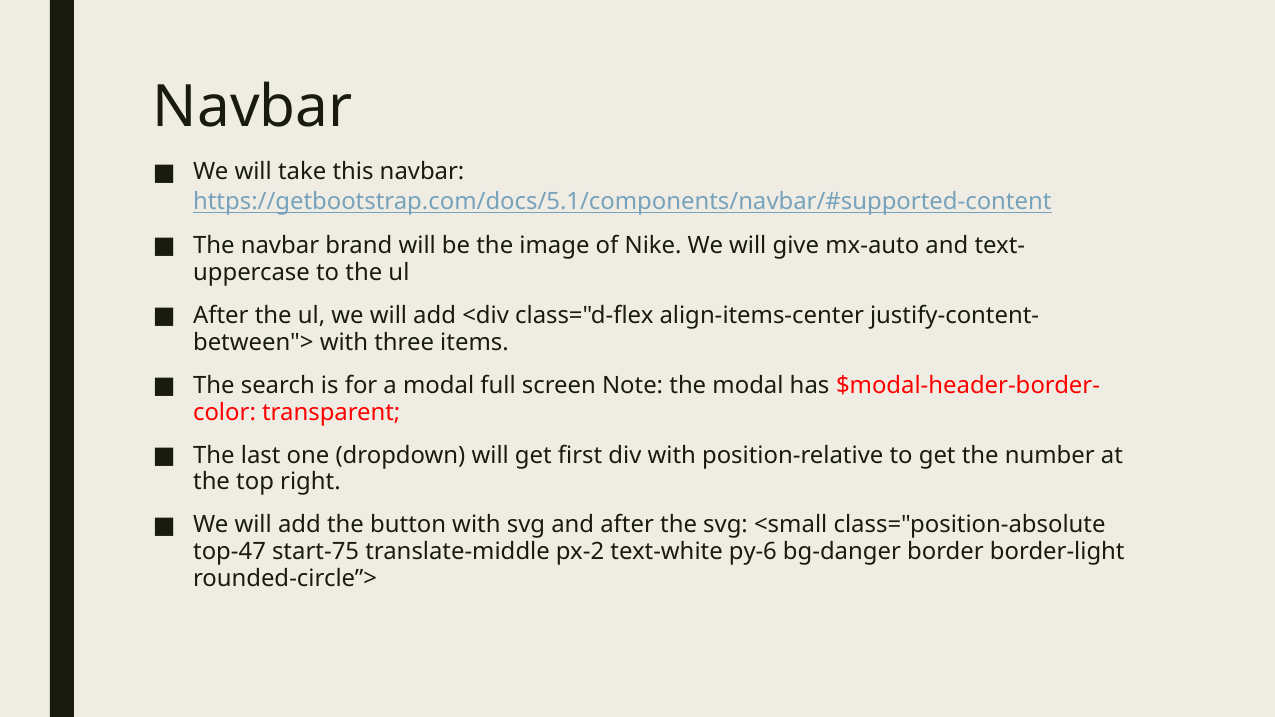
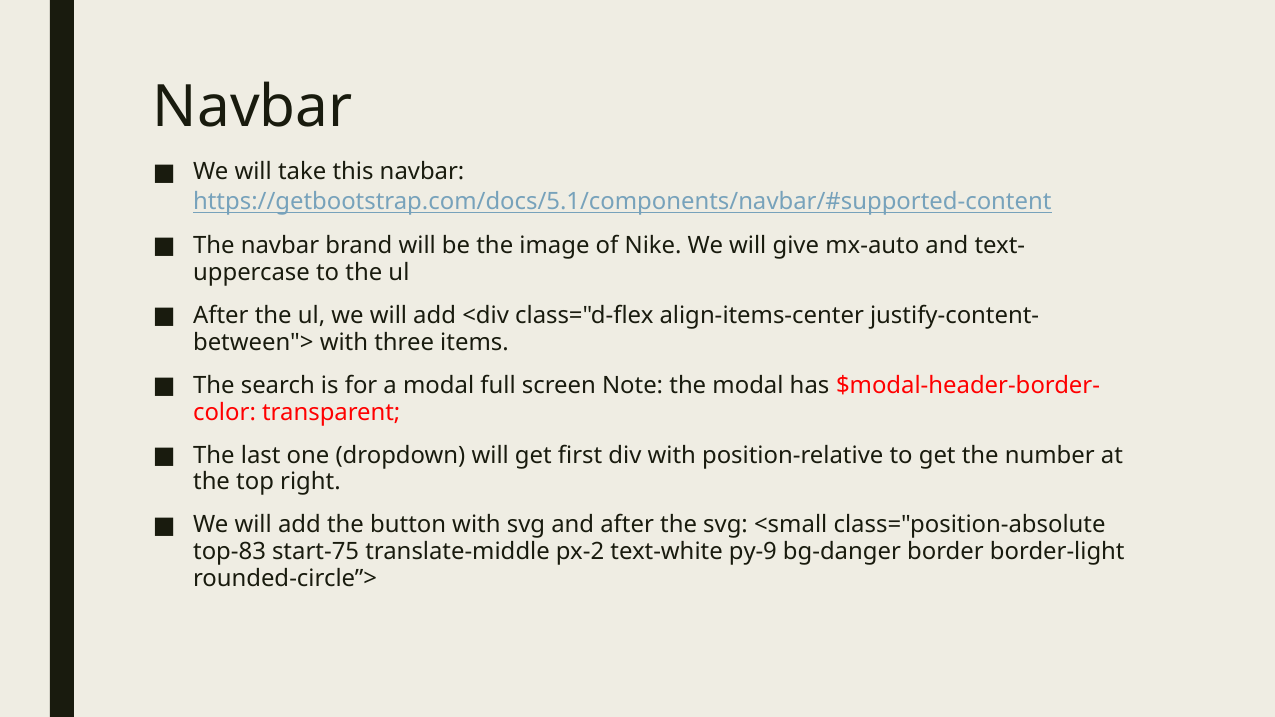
top-47: top-47 -> top-83
py-6: py-6 -> py-9
